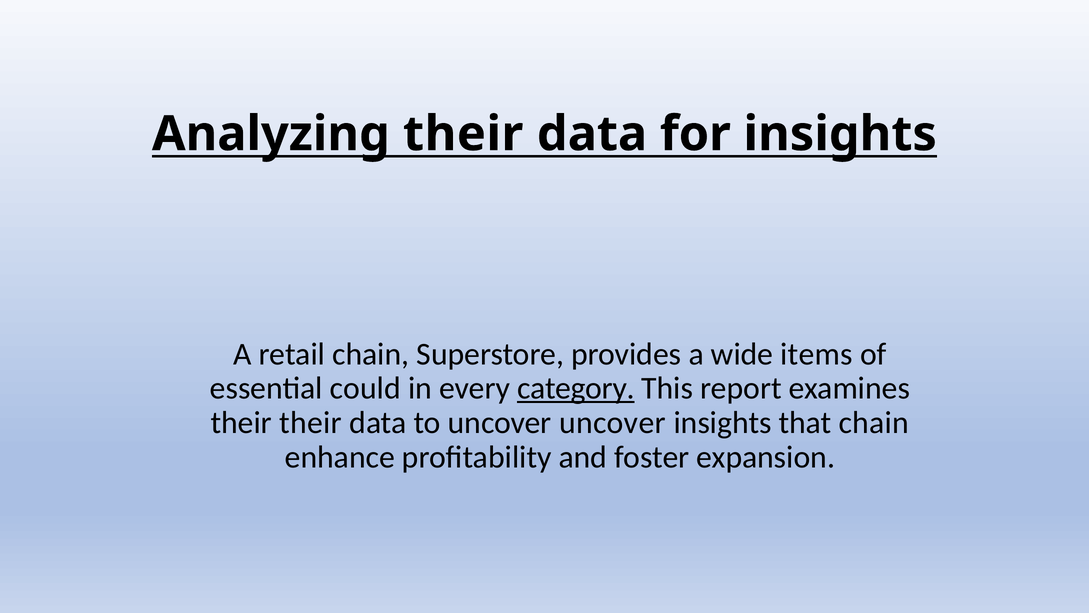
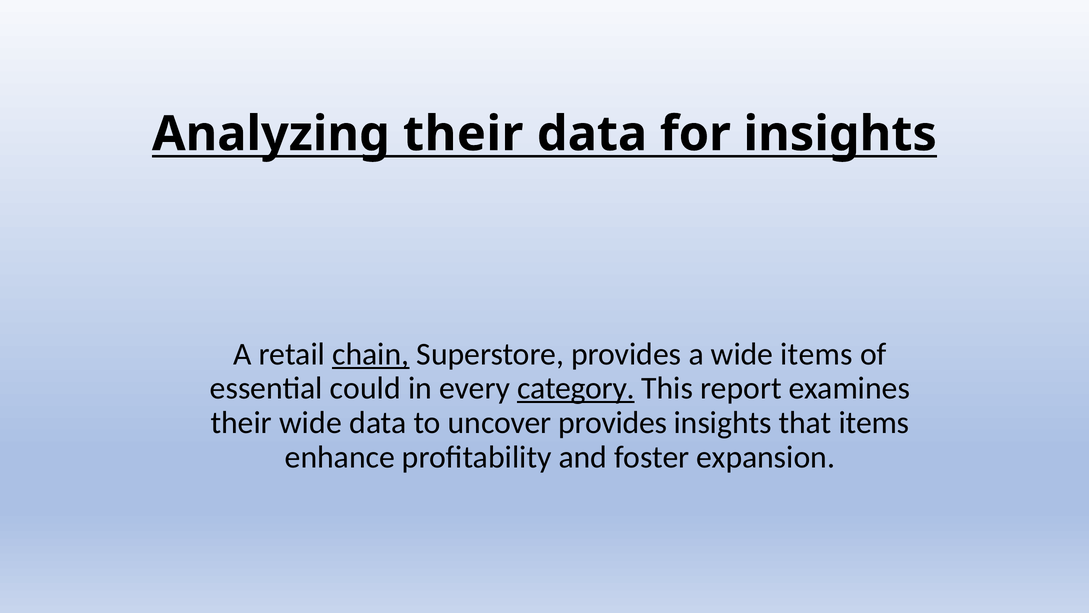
chain at (371, 354) underline: none -> present
their their: their -> wide
uncover uncover: uncover -> provides
that chain: chain -> items
